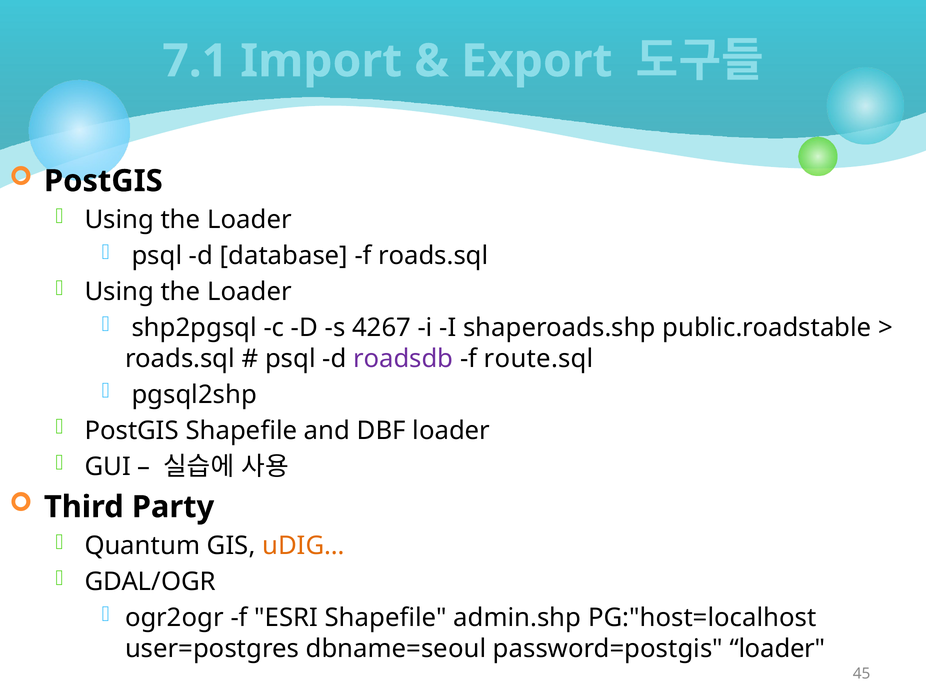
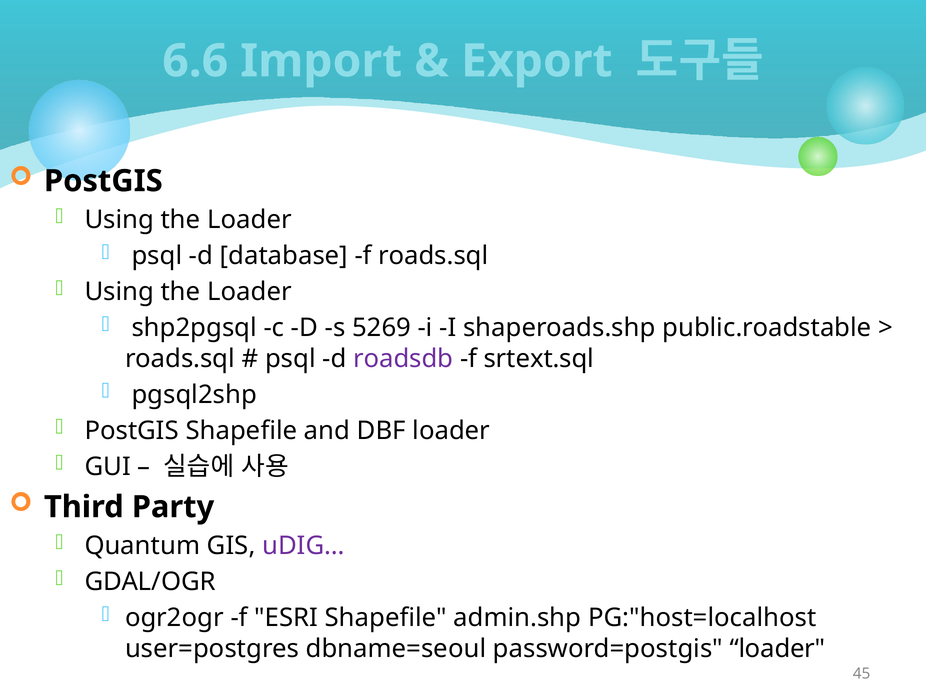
7.1: 7.1 -> 6.6
4267: 4267 -> 5269
route.sql: route.sql -> srtext.sql
uDIG… colour: orange -> purple
